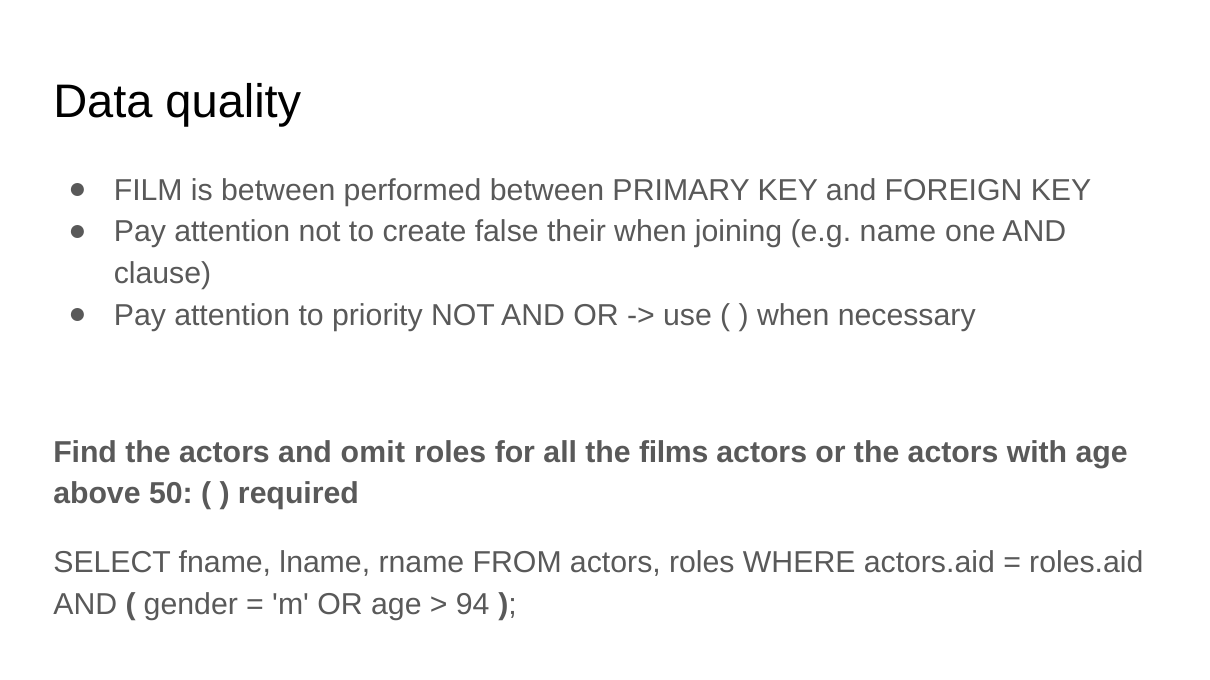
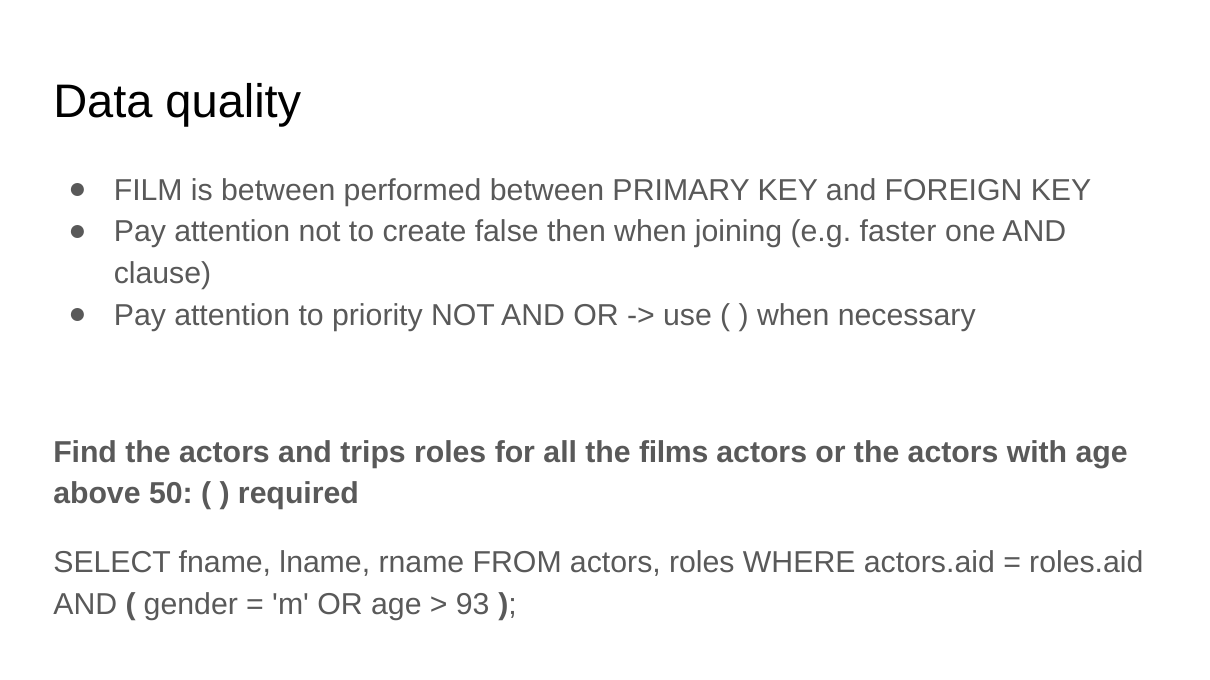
their: their -> then
name: name -> faster
omit: omit -> trips
94: 94 -> 93
